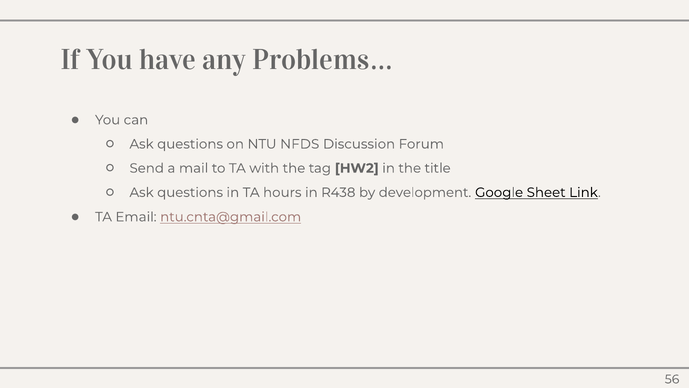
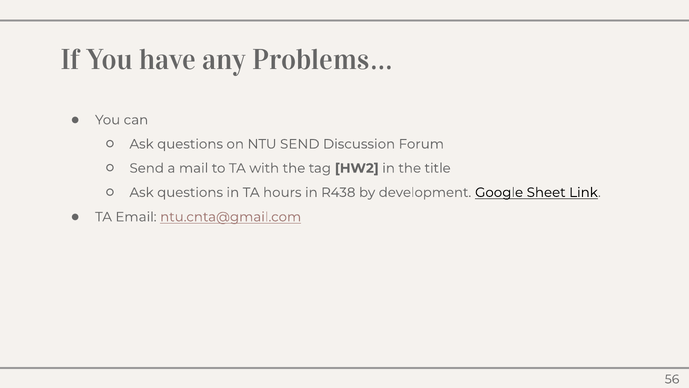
NTU NFDS: NFDS -> SEND
